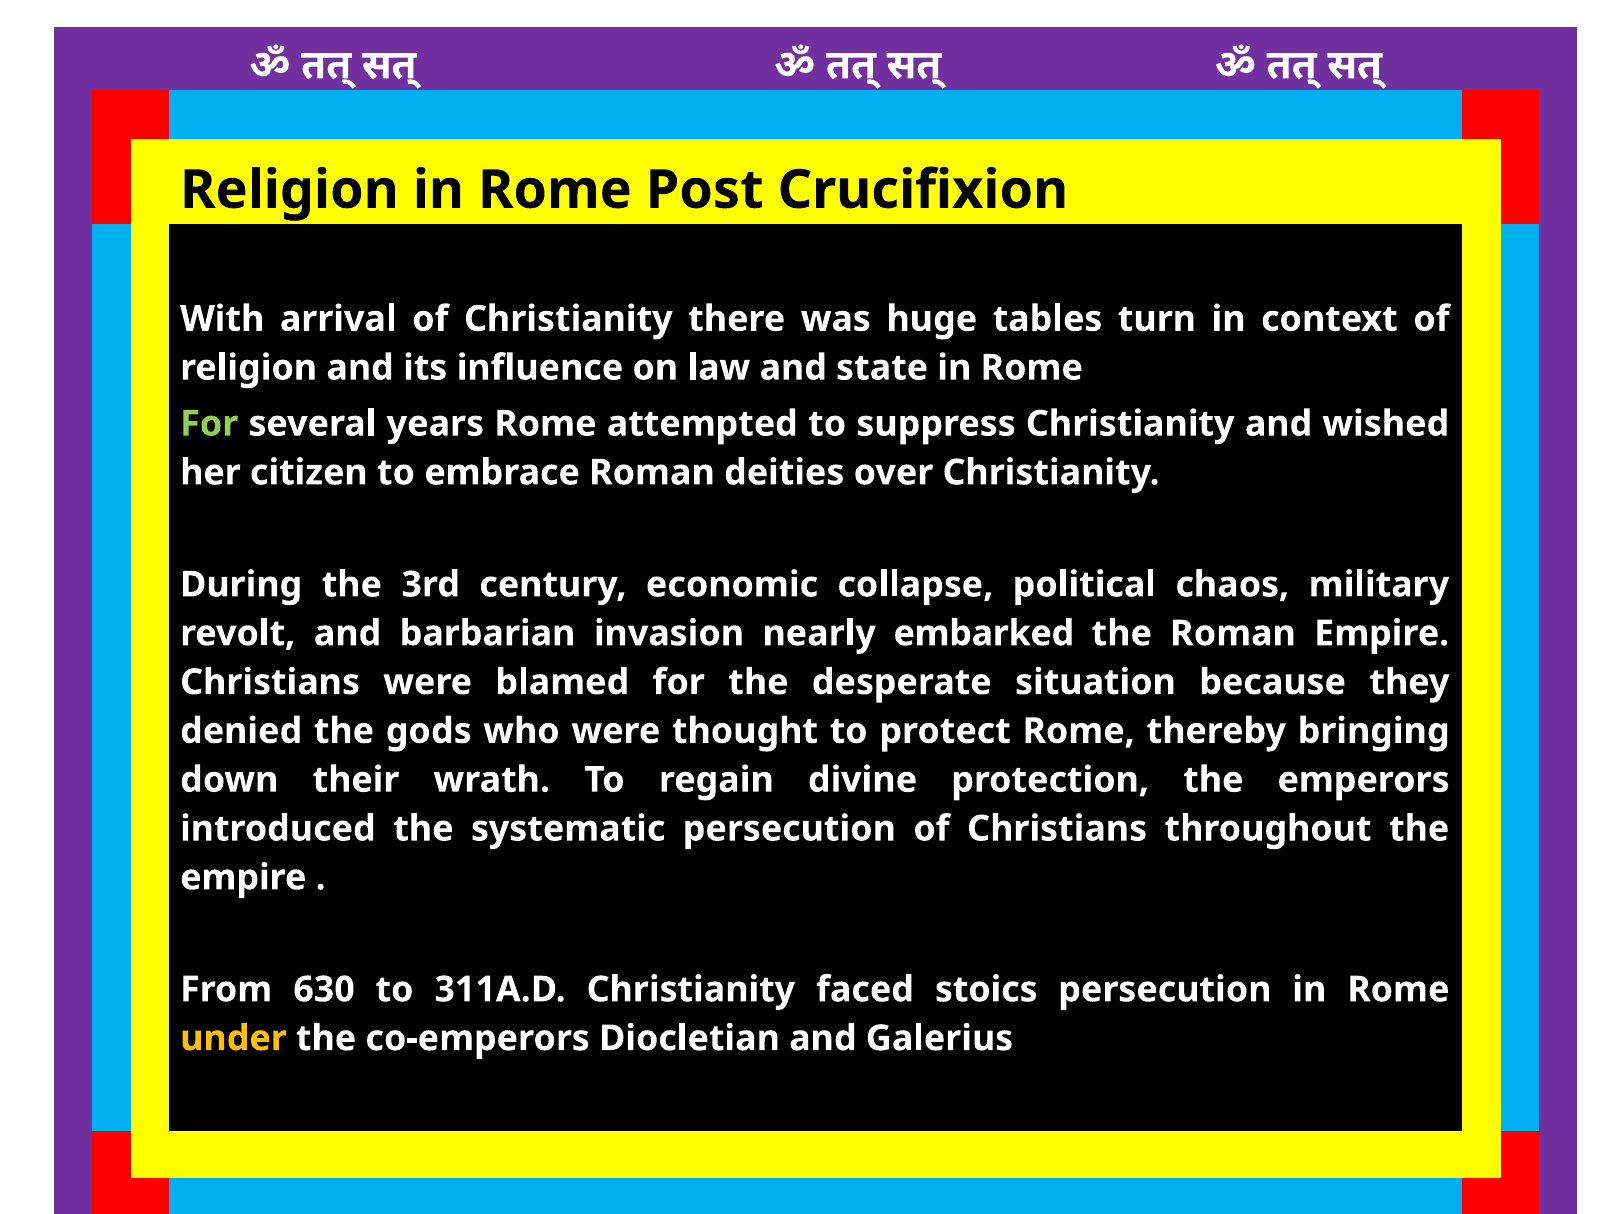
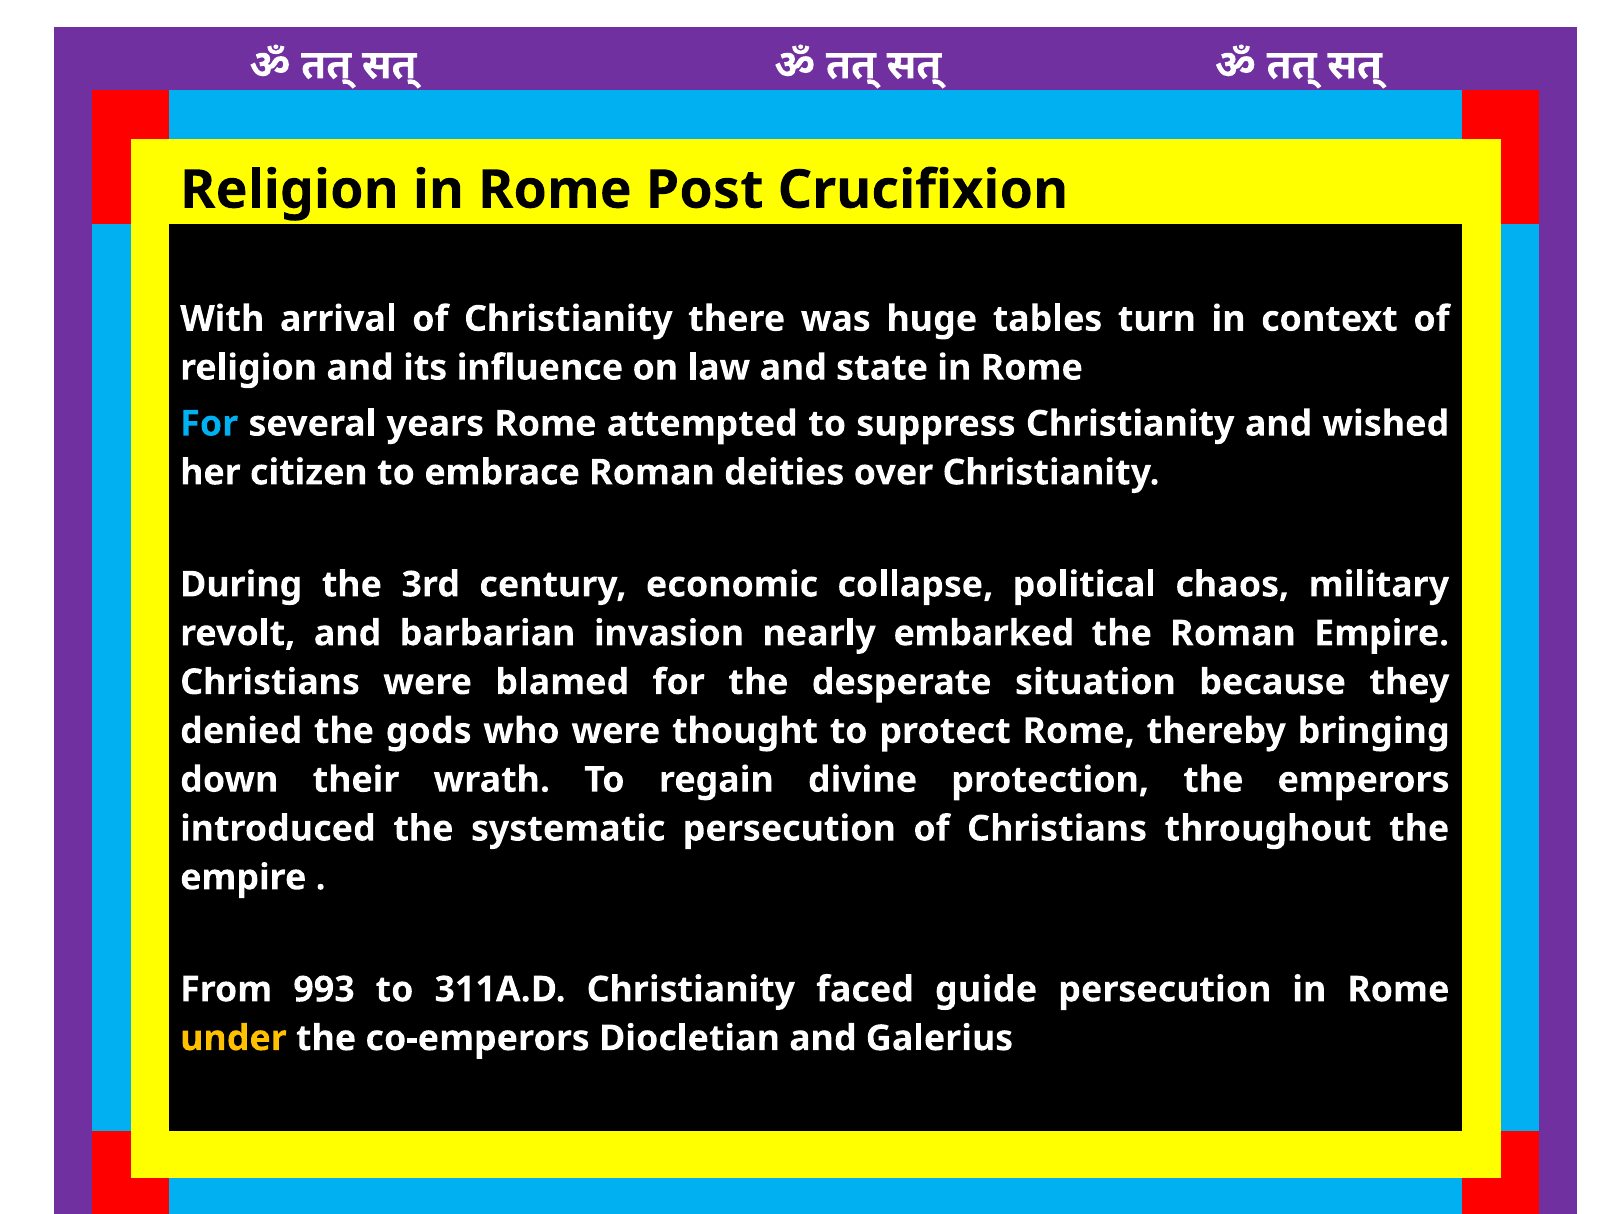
For at (209, 424) colour: light green -> light blue
630: 630 -> 993
stoics: stoics -> guide
